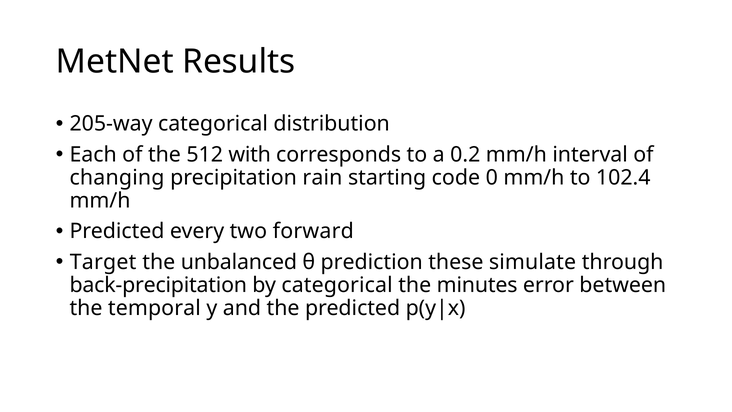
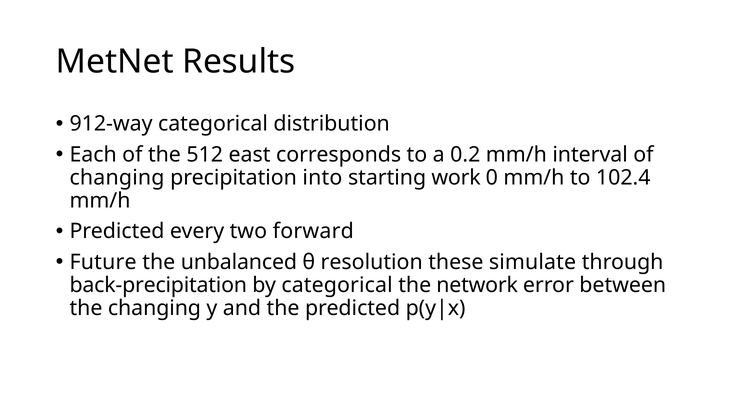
205-way: 205-way -> 912-way
with: with -> east
rain: rain -> into
code: code -> work
Target: Target -> Future
prediction: prediction -> resolution
minutes: minutes -> network
the temporal: temporal -> changing
